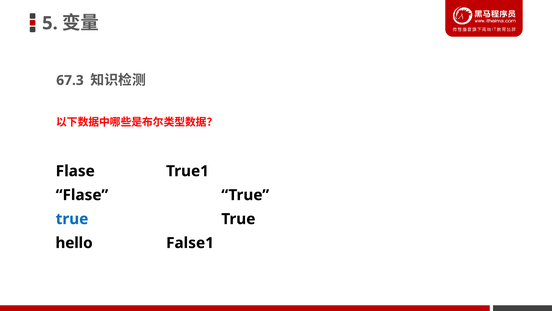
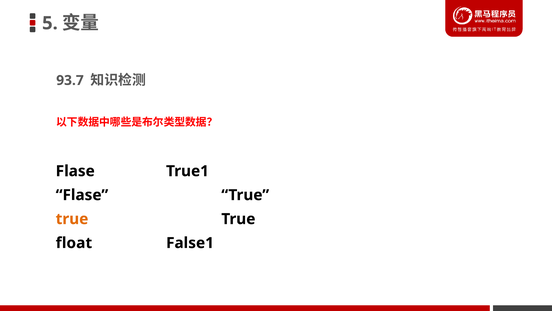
67.3: 67.3 -> 93.7
true at (72, 219) colour: blue -> orange
hello: hello -> float
